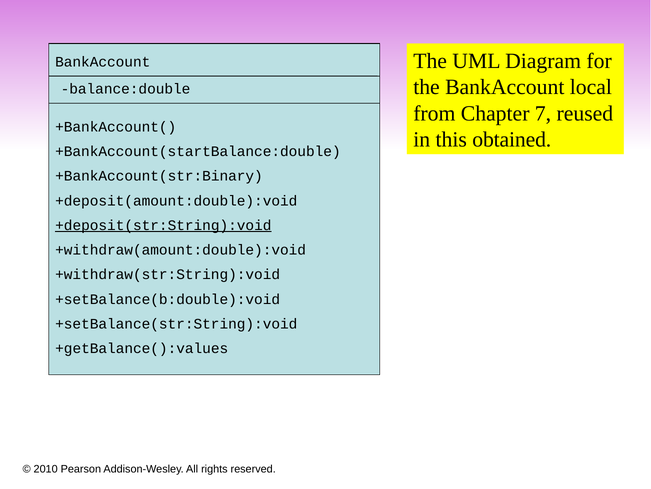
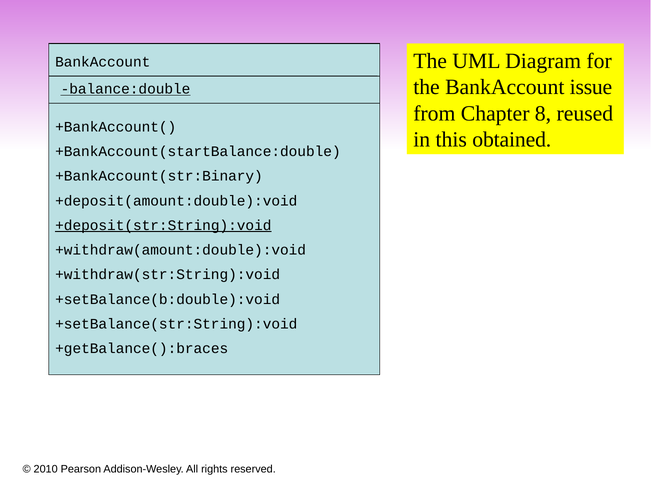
local: local -> issue
balance:double underline: none -> present
7: 7 -> 8
+getBalance():values: +getBalance():values -> +getBalance():braces
